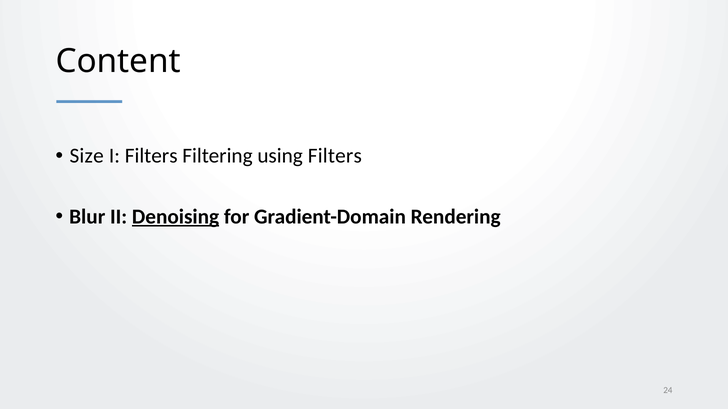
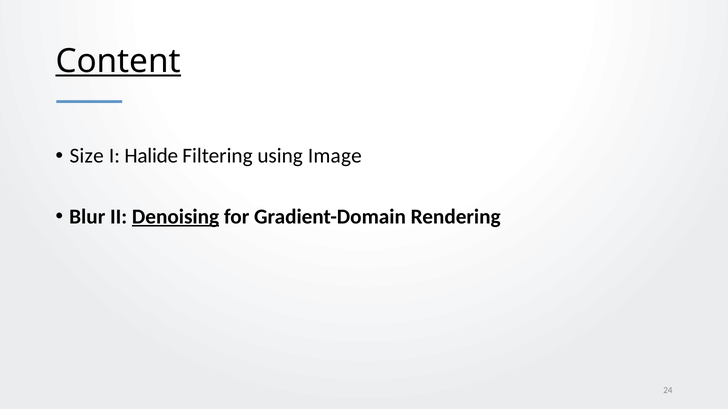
Content underline: none -> present
I Filters: Filters -> Halide
using Filters: Filters -> Image
